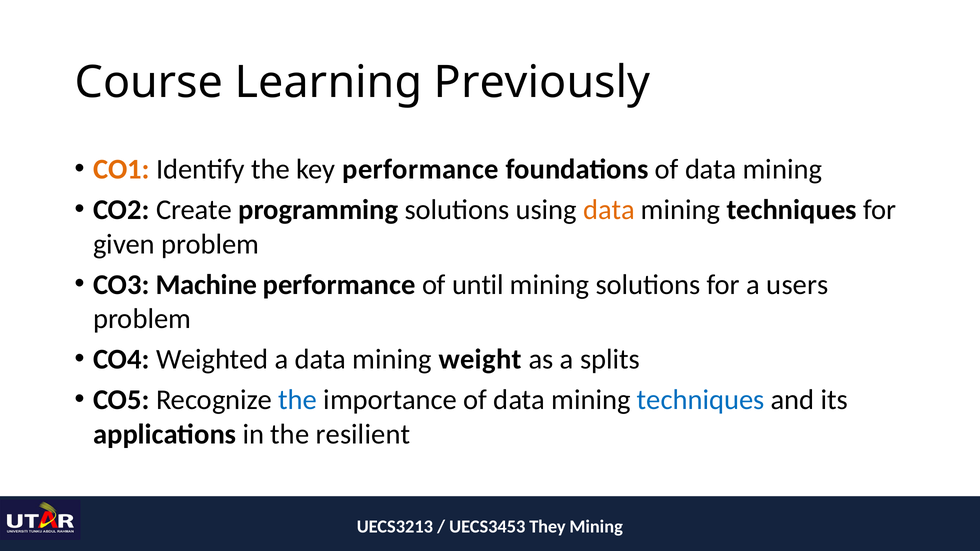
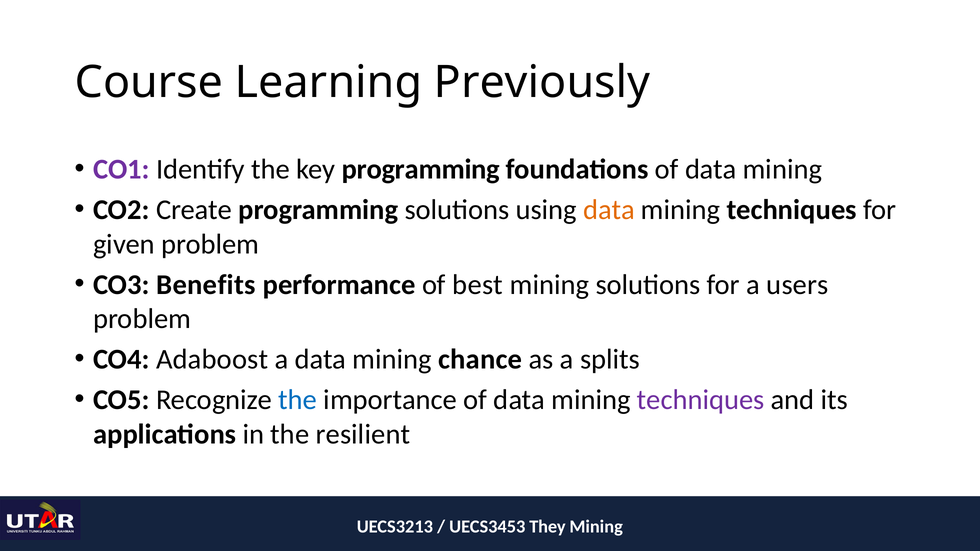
CO1 colour: orange -> purple
key performance: performance -> programming
Machine: Machine -> Benefits
until: until -> best
Weighted: Weighted -> Adaboost
weight: weight -> chance
techniques at (701, 400) colour: blue -> purple
